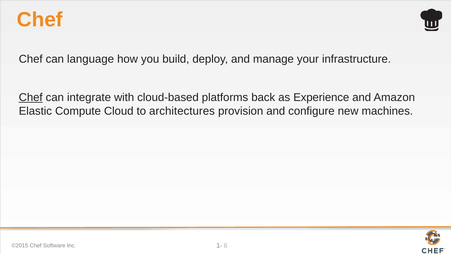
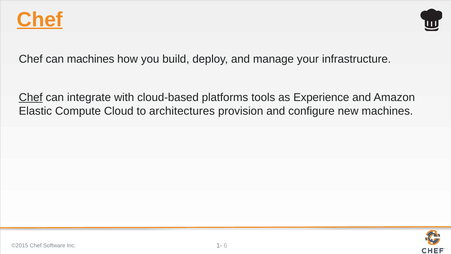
Chef at (40, 20) underline: none -> present
can language: language -> machines
back: back -> tools
